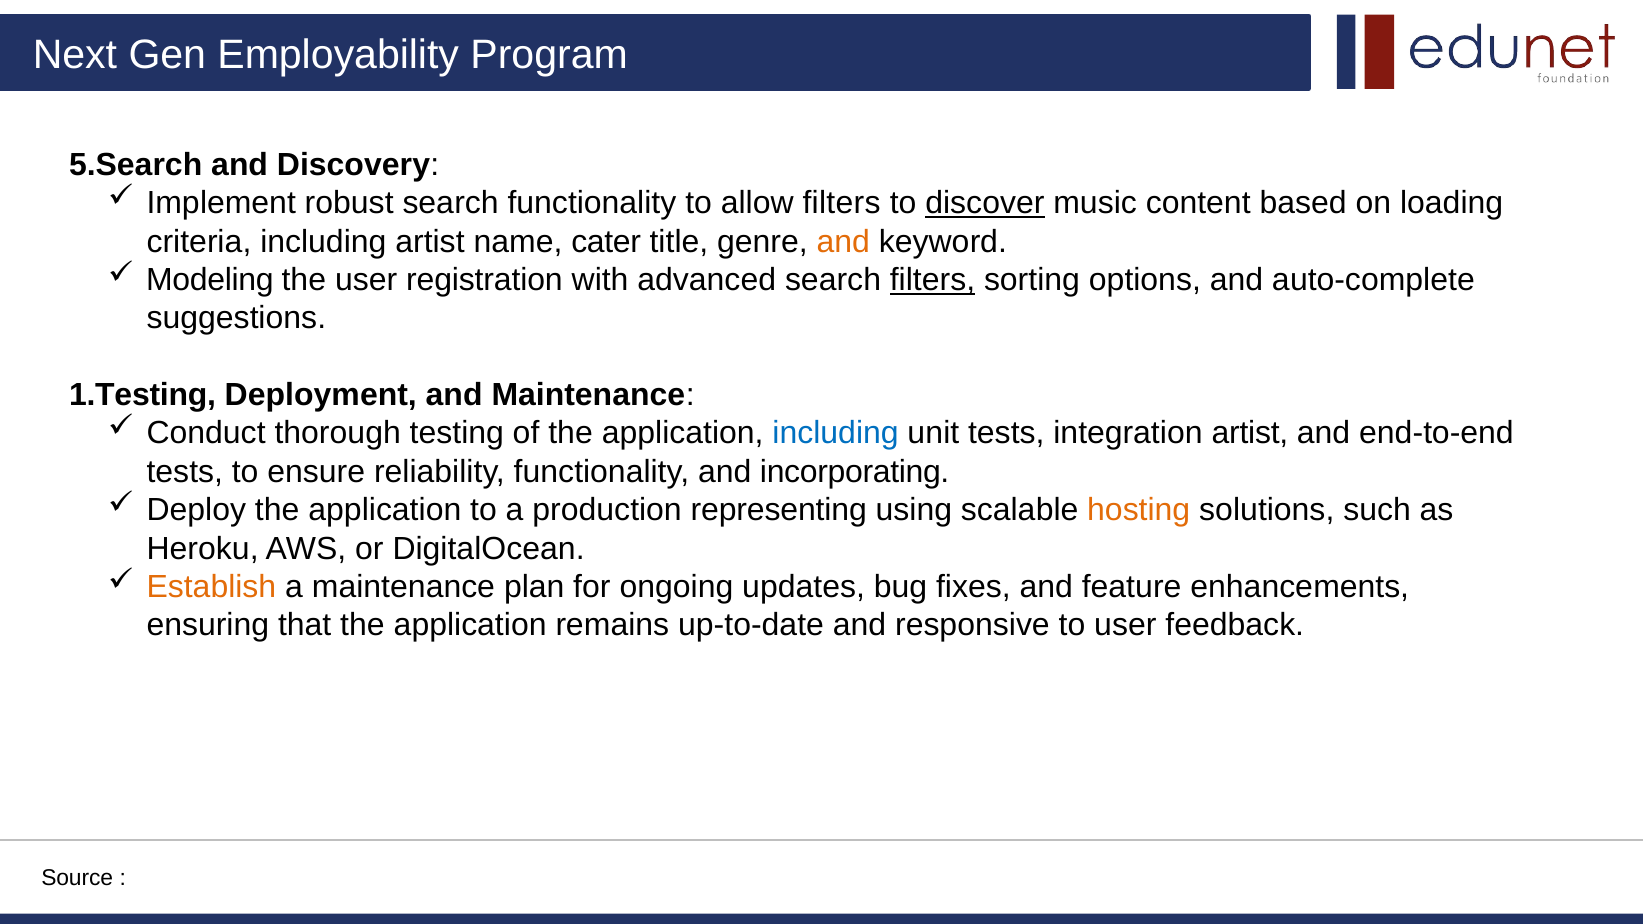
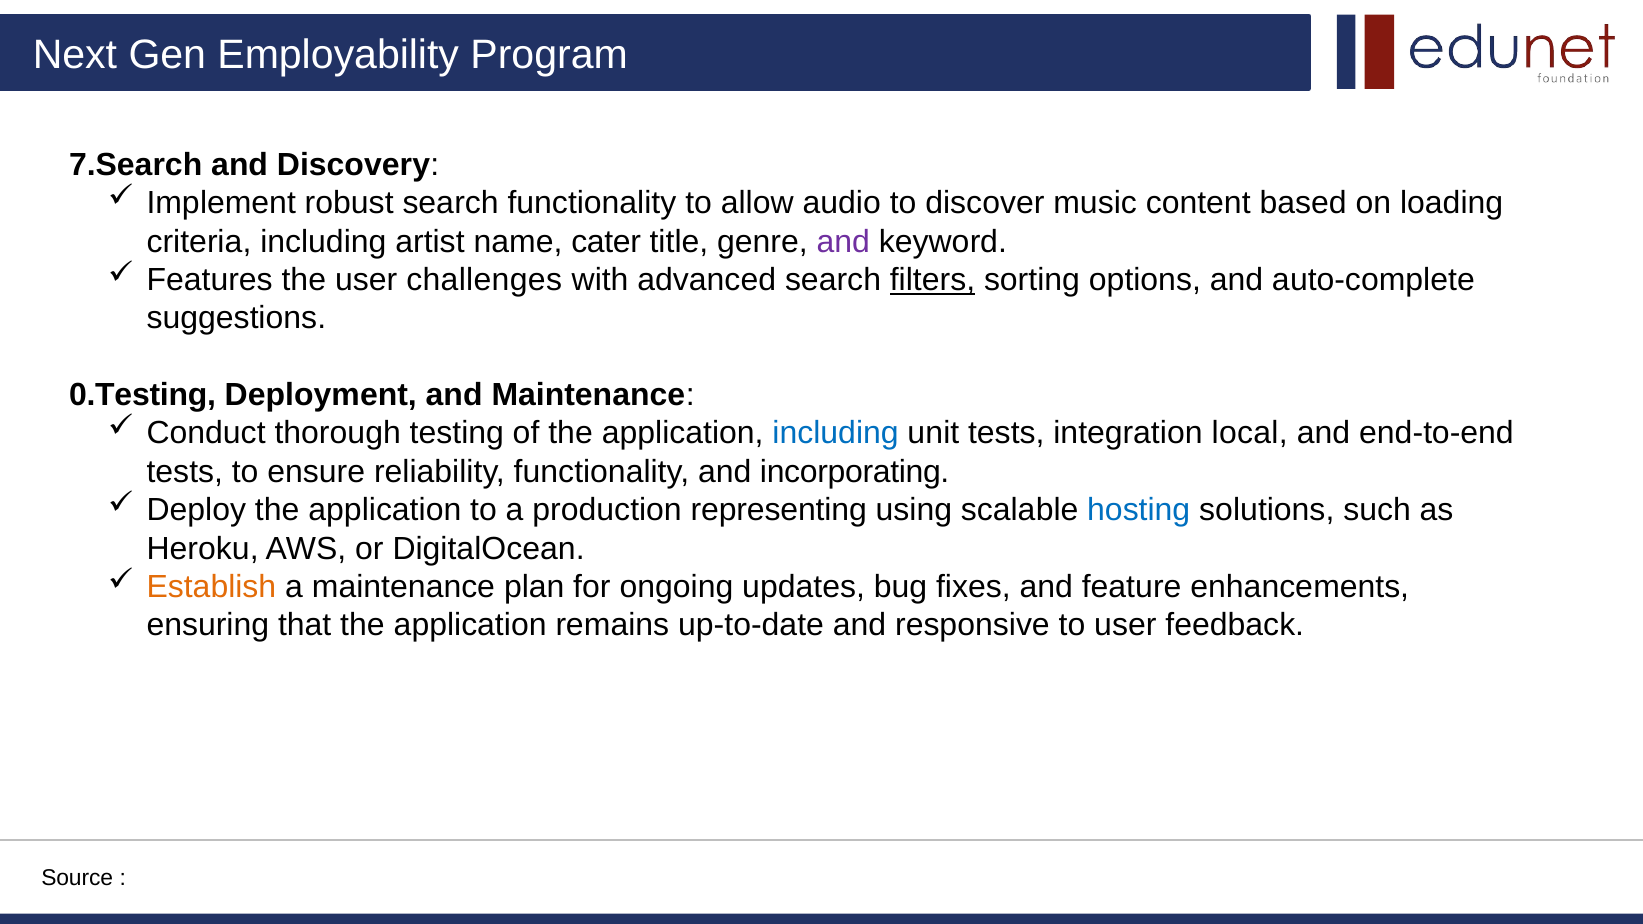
5.Search: 5.Search -> 7.Search
allow filters: filters -> audio
discover underline: present -> none
and at (843, 242) colour: orange -> purple
Modeling: Modeling -> Features
registration: registration -> challenges
1.Testing: 1.Testing -> 0.Testing
integration artist: artist -> local
hosting colour: orange -> blue
